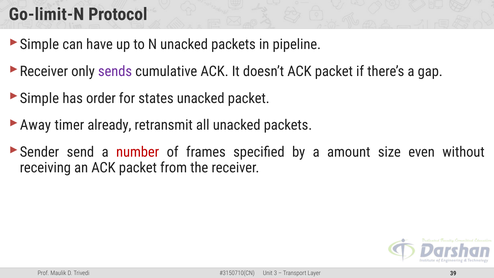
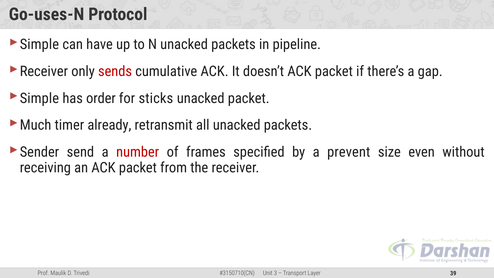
Go-limit-N: Go-limit-N -> Go-uses-N
sends colour: purple -> red
states: states -> sticks
Away: Away -> Much
amount: amount -> prevent
